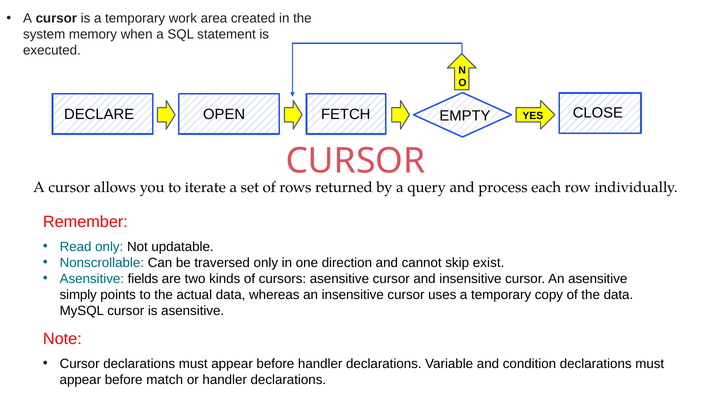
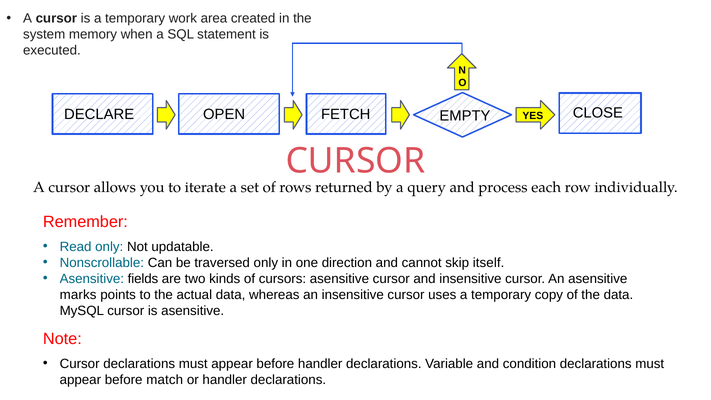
exist: exist -> itself
simply: simply -> marks
